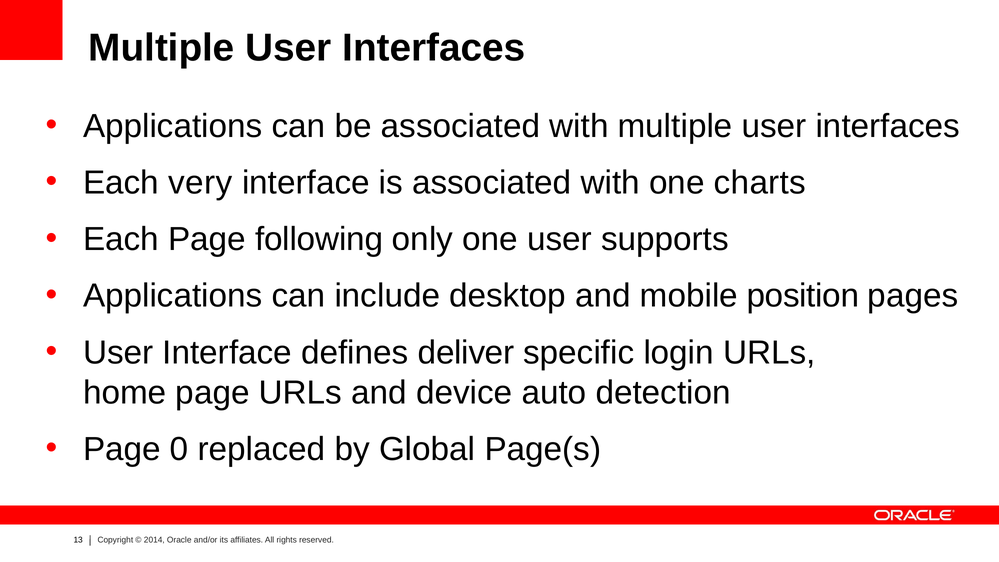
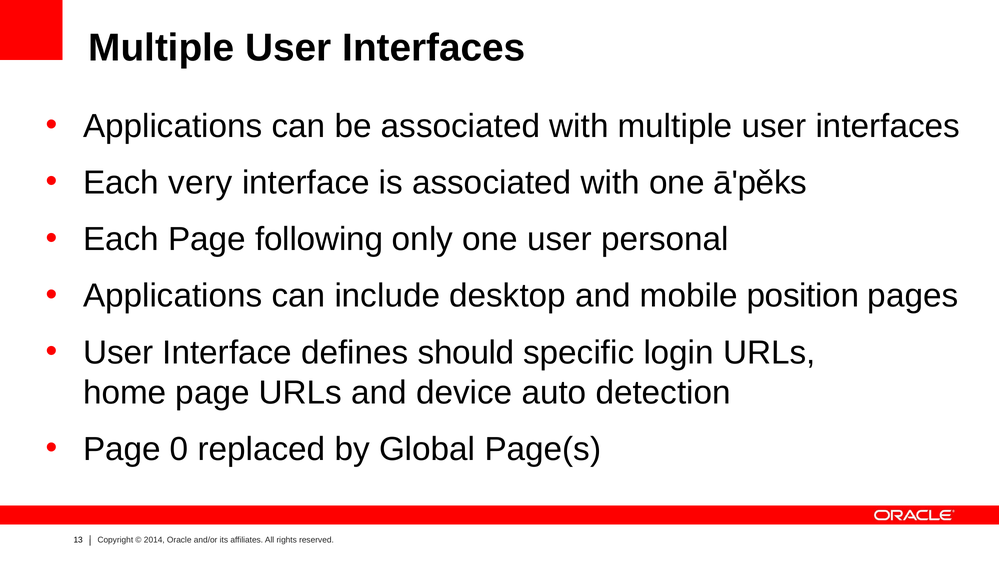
charts: charts -> āʹpěks
supports: supports -> personal
deliver: deliver -> should
